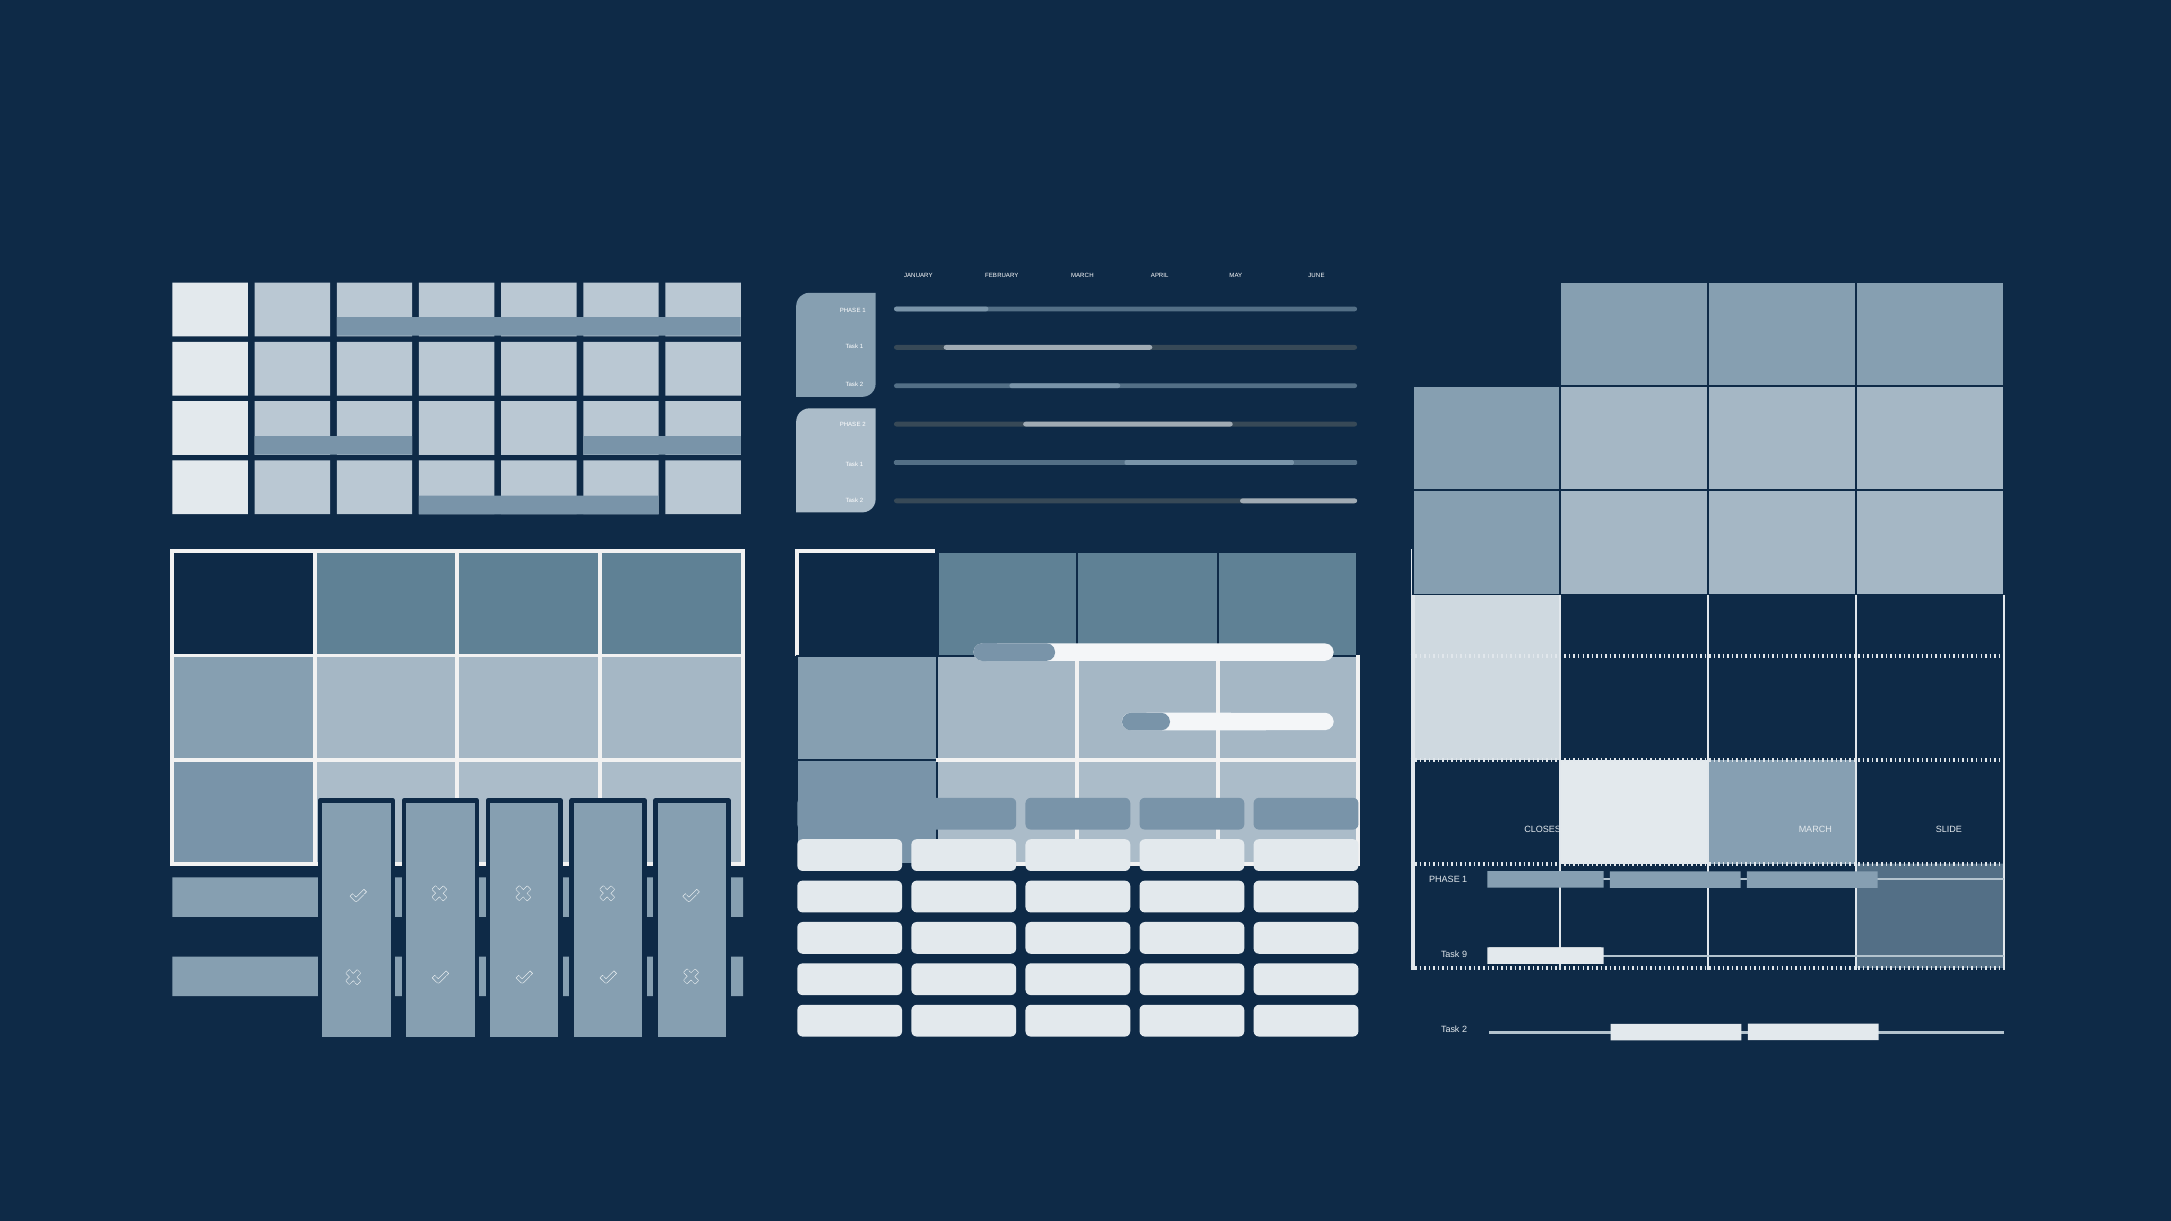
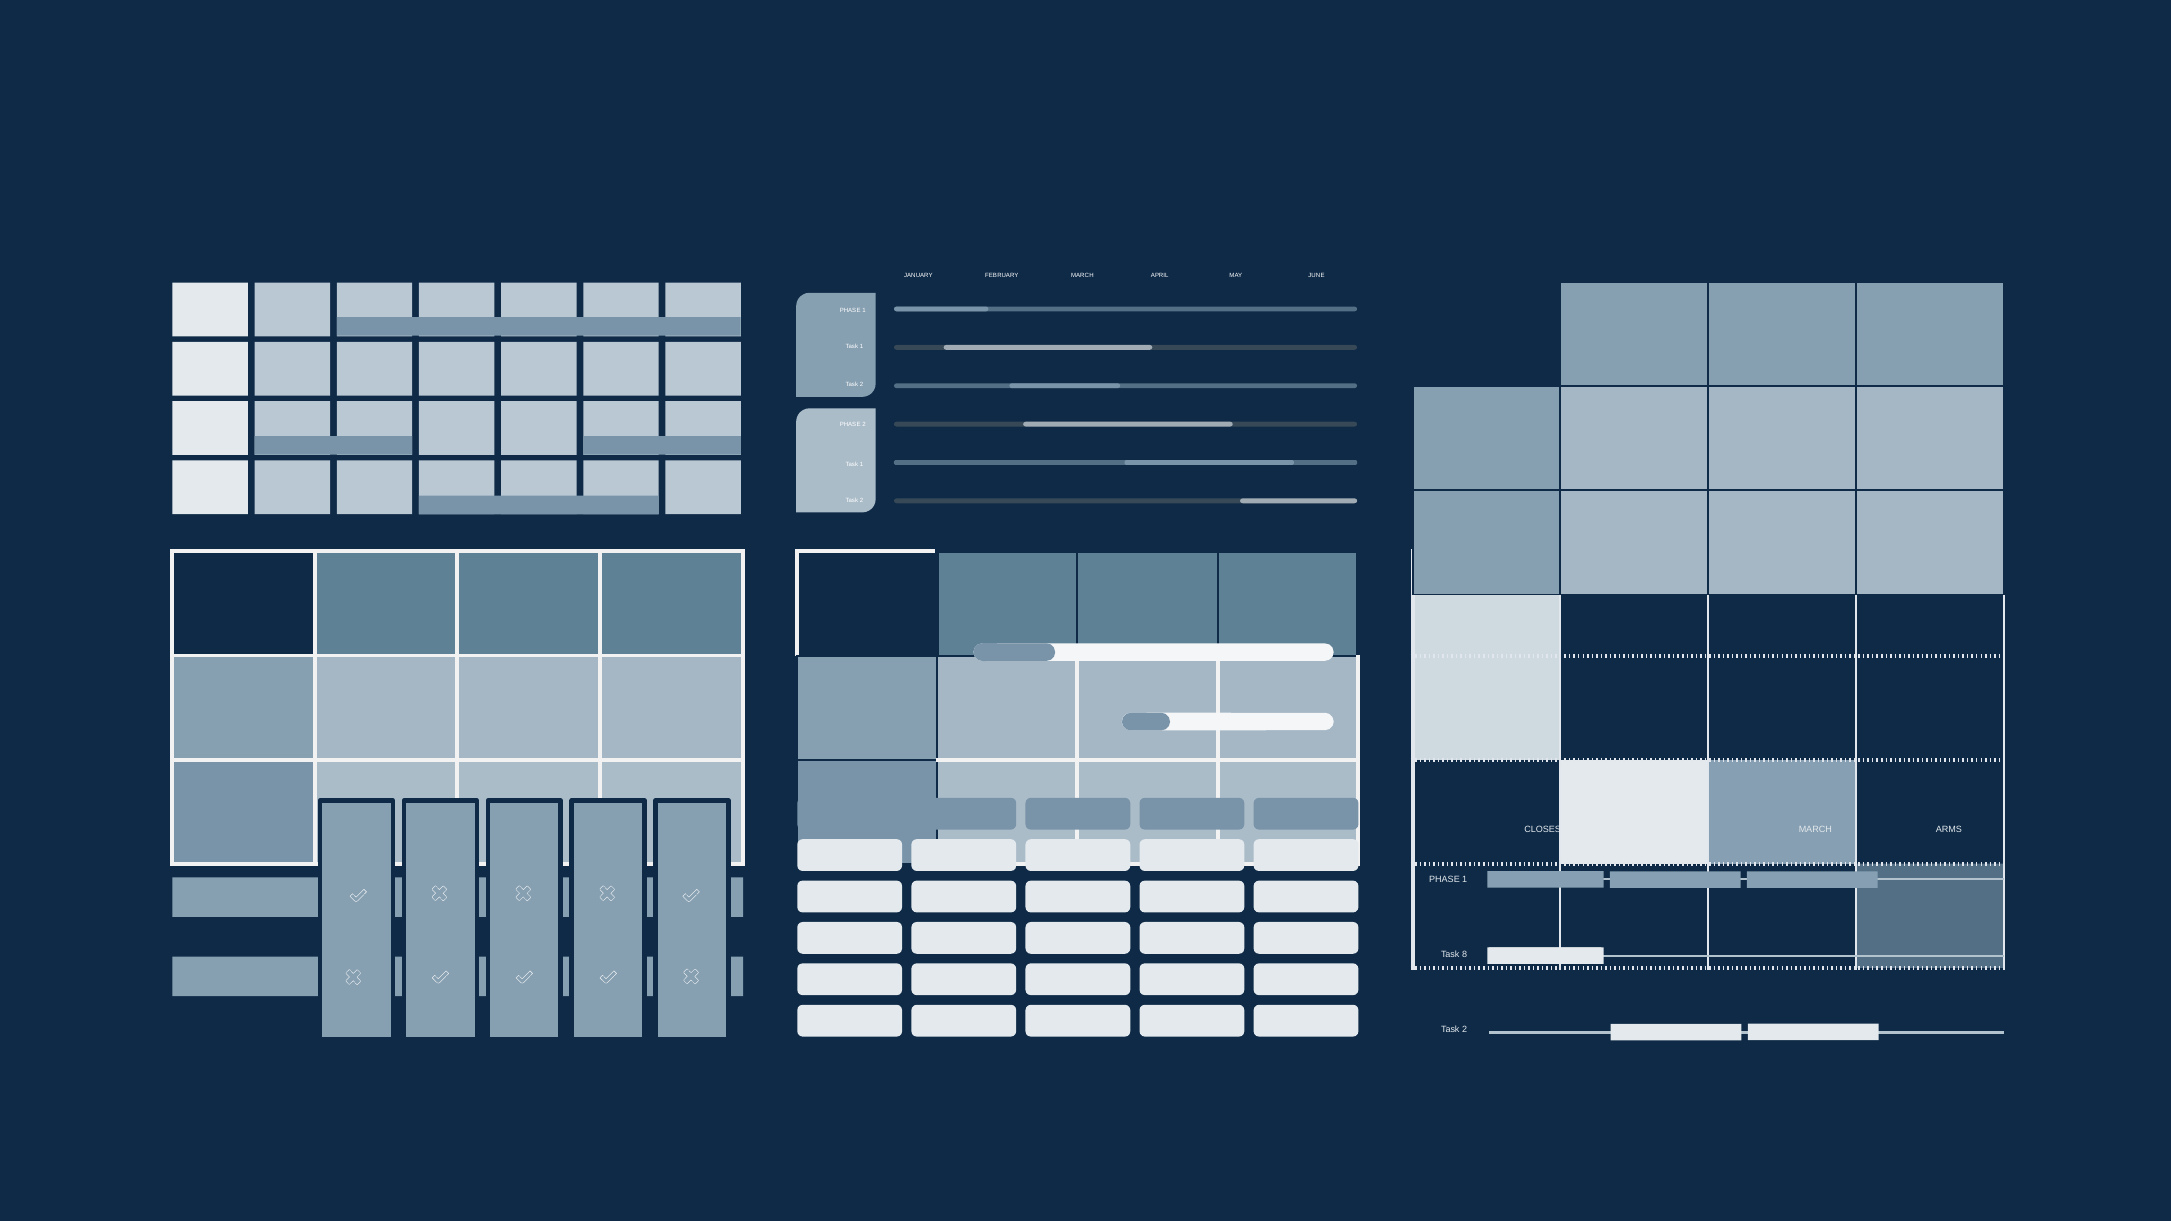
SLIDE: SLIDE -> ARMS
9: 9 -> 8
